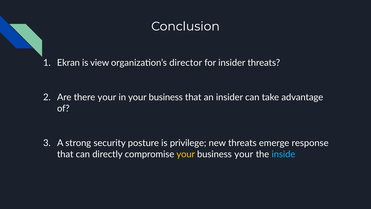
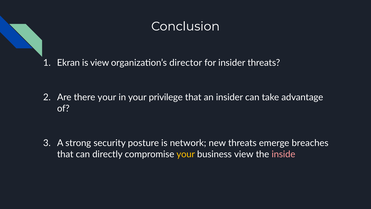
in your business: business -> privilege
privilege: privilege -> network
response: response -> breaches
business your: your -> view
inside colour: light blue -> pink
